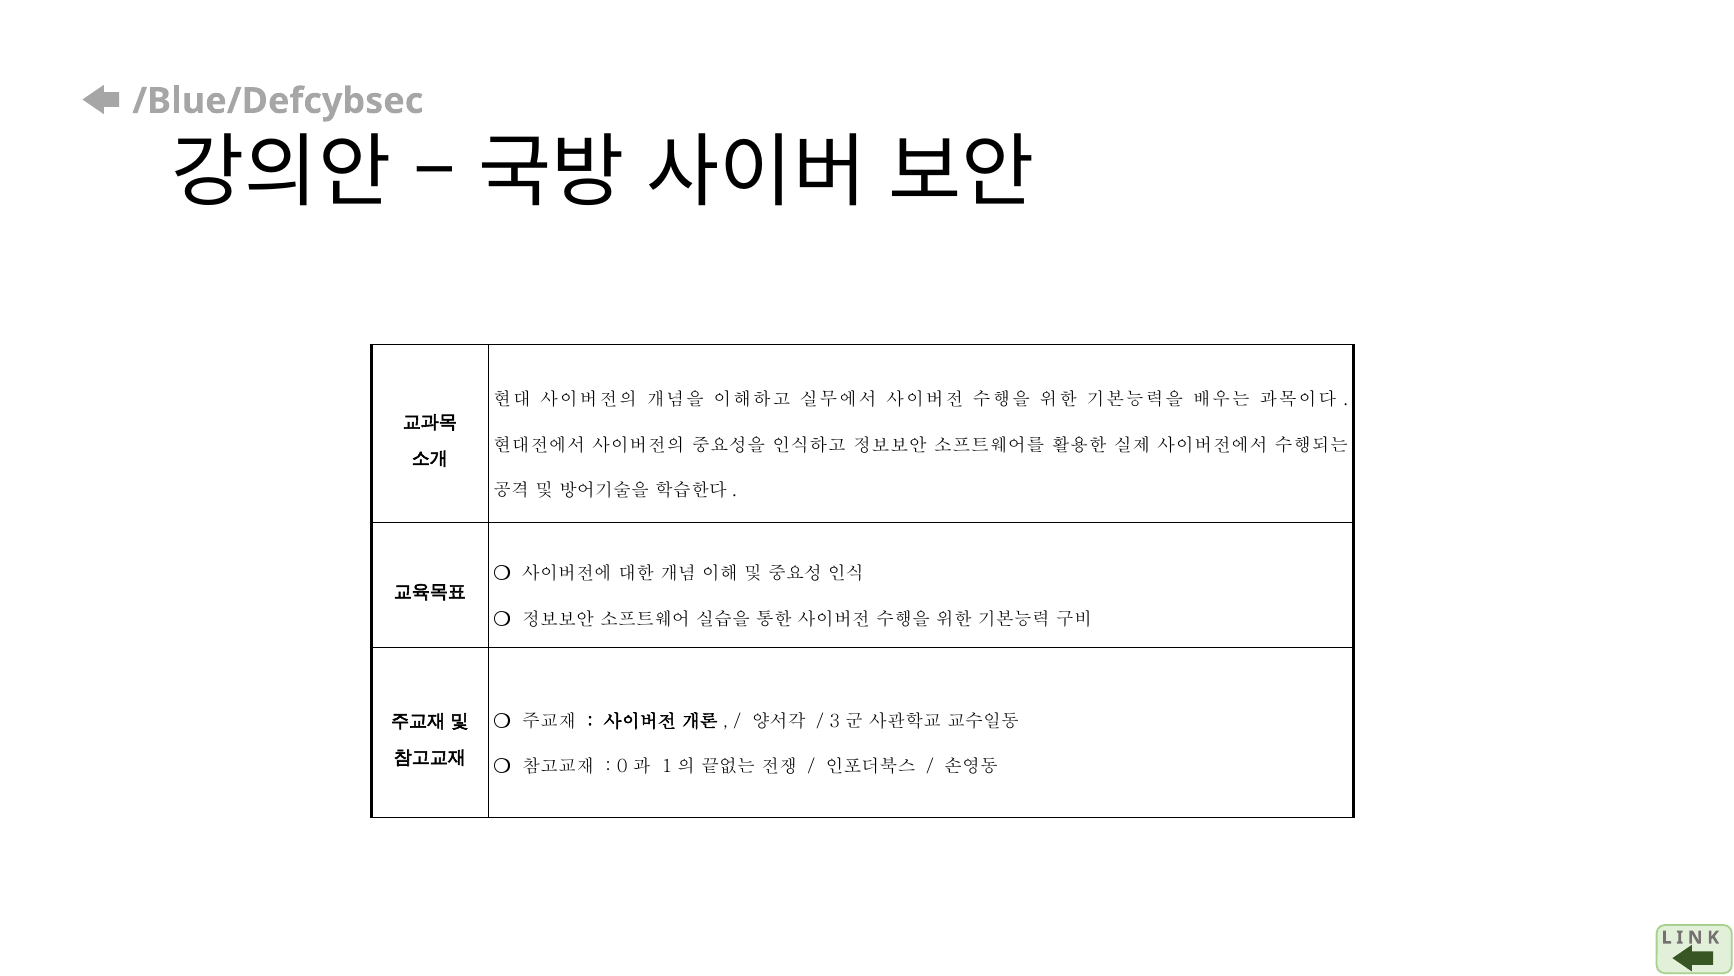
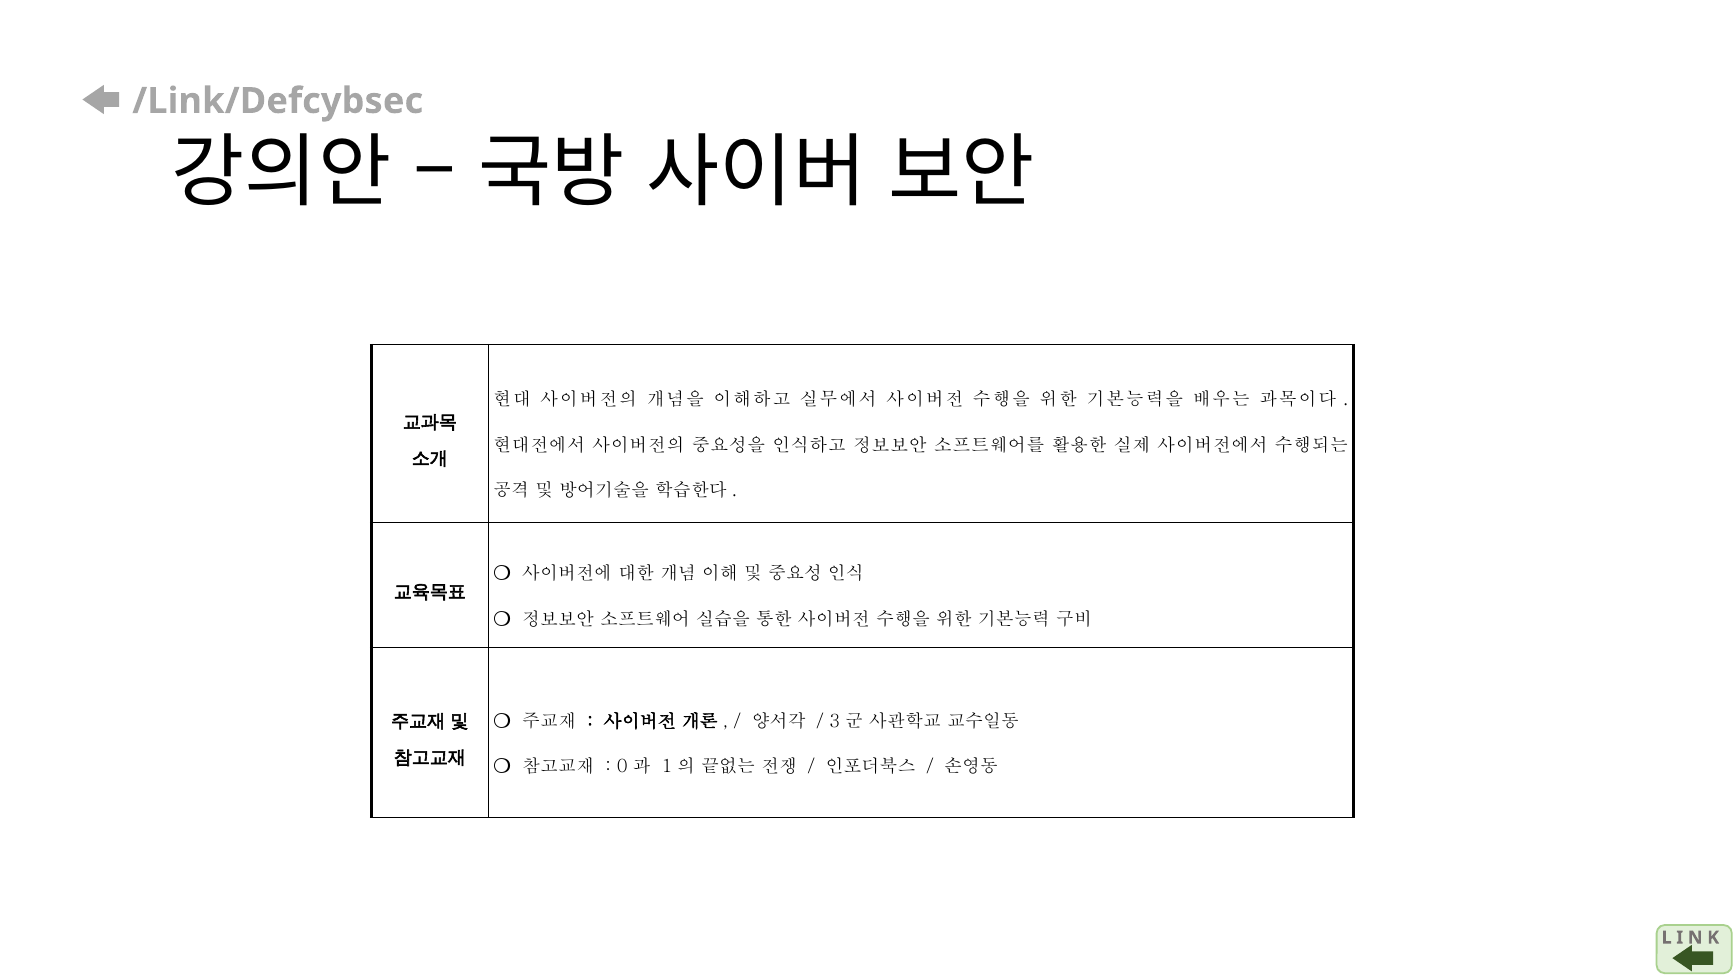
/Blue/Defcybsec: /Blue/Defcybsec -> /Link/Defcybsec
